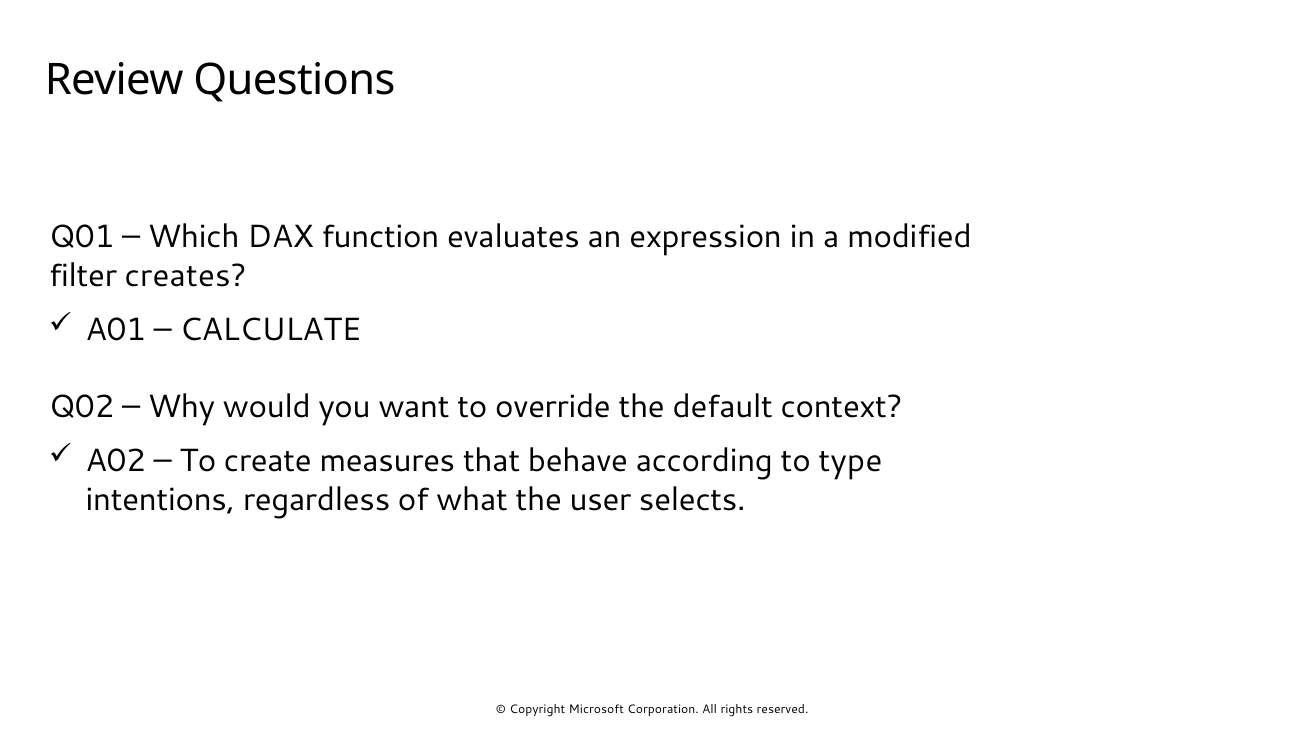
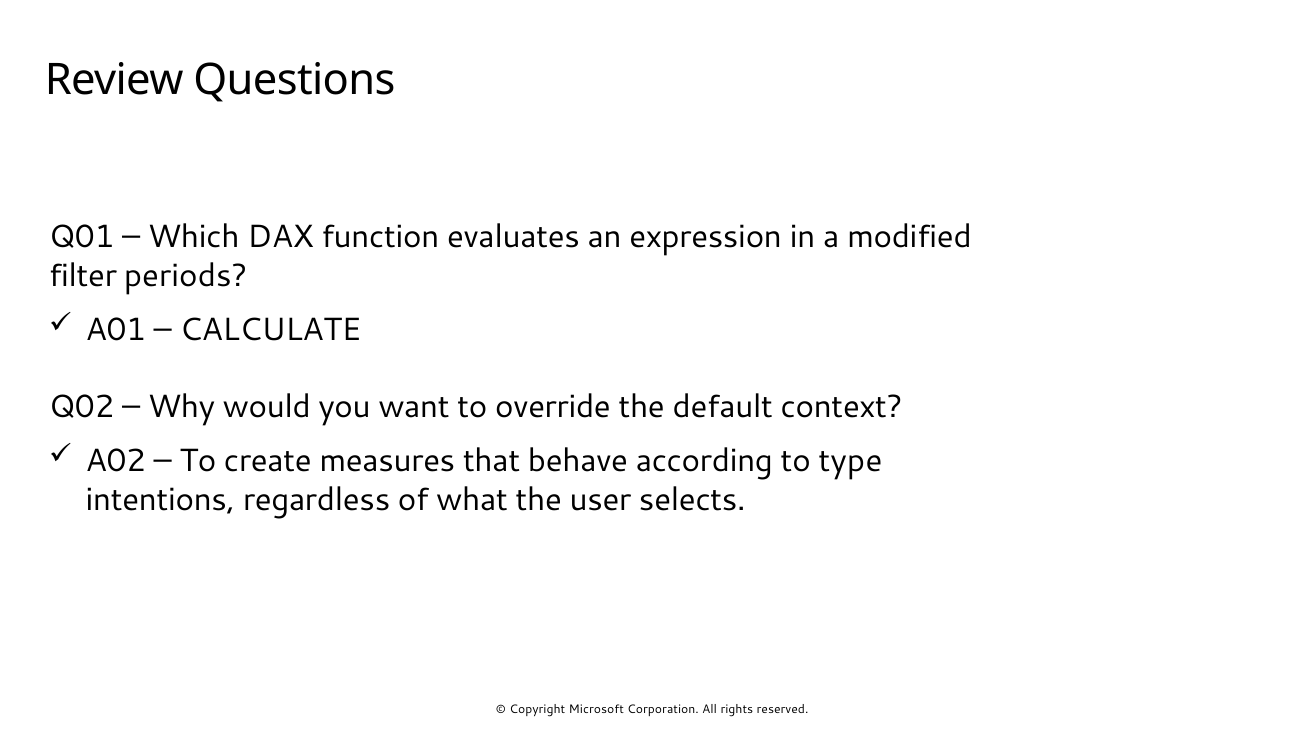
creates: creates -> periods
